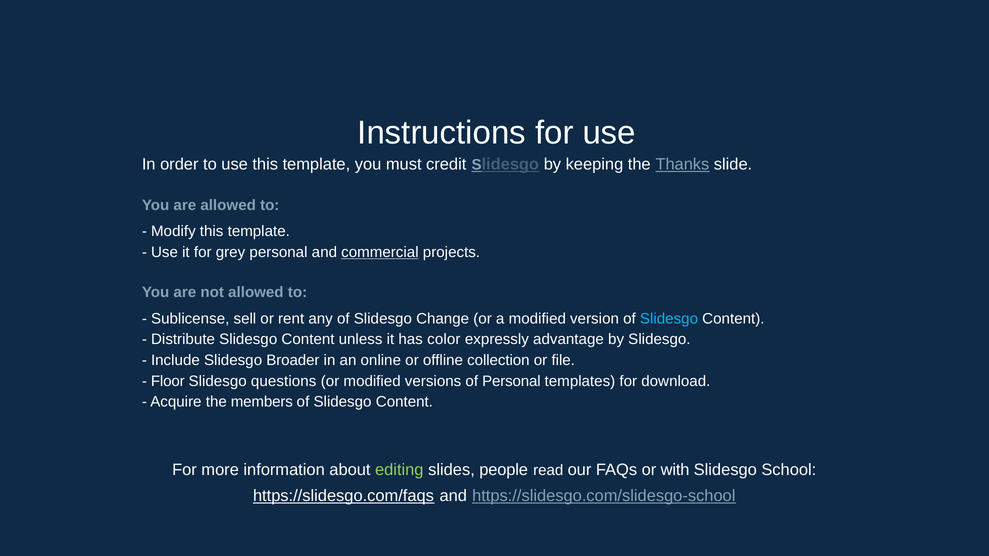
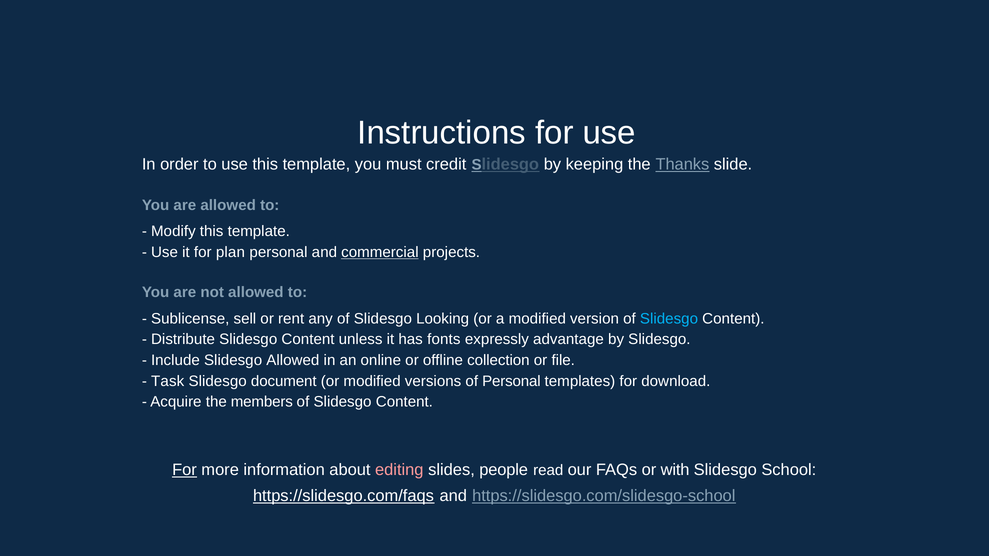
grey: grey -> plan
Change: Change -> Looking
color: color -> fonts
Slidesgo Broader: Broader -> Allowed
Floor: Floor -> Task
questions: questions -> document
For at (185, 470) underline: none -> present
editing colour: light green -> pink
